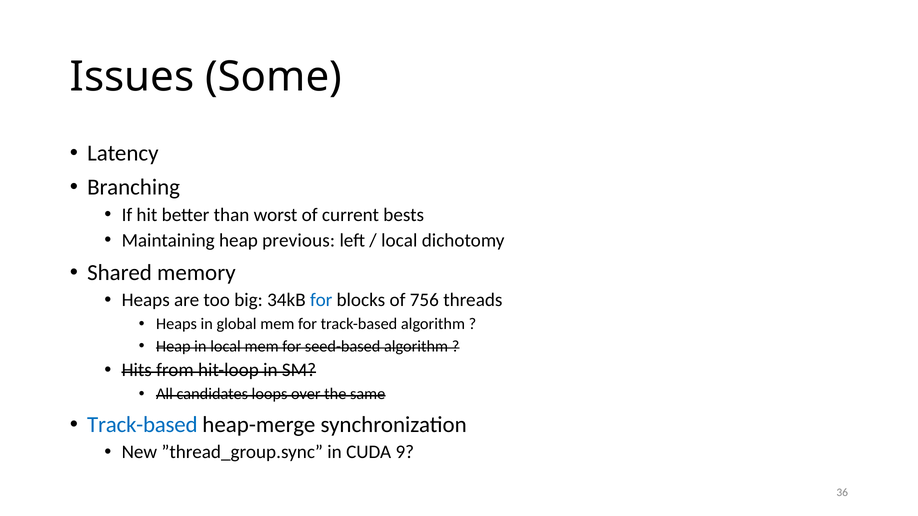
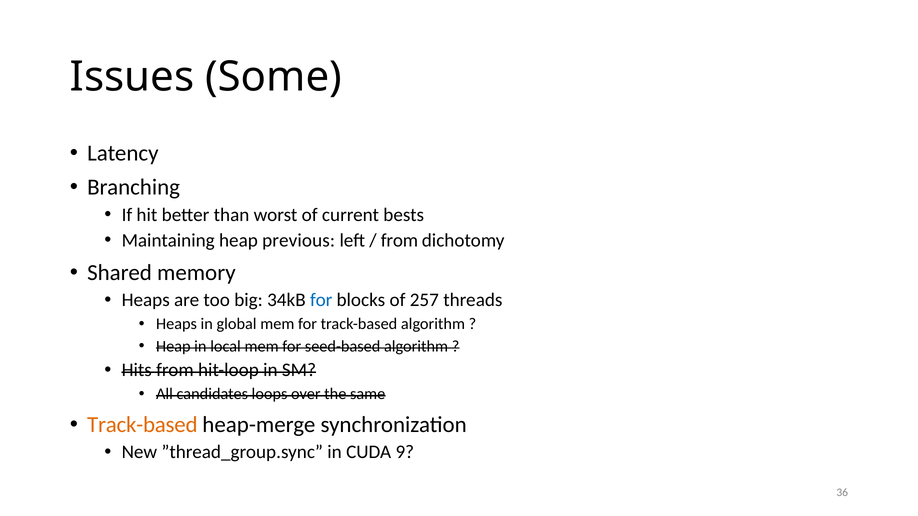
local at (399, 240): local -> from
756: 756 -> 257
Track-based at (142, 425) colour: blue -> orange
